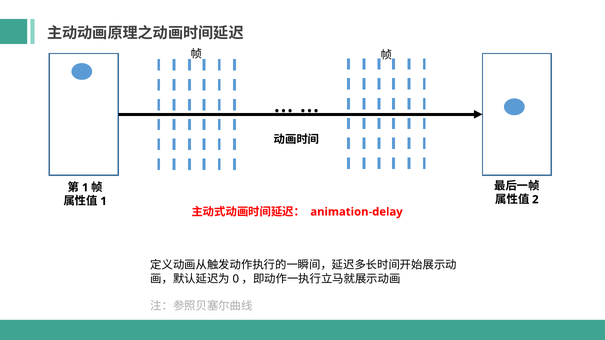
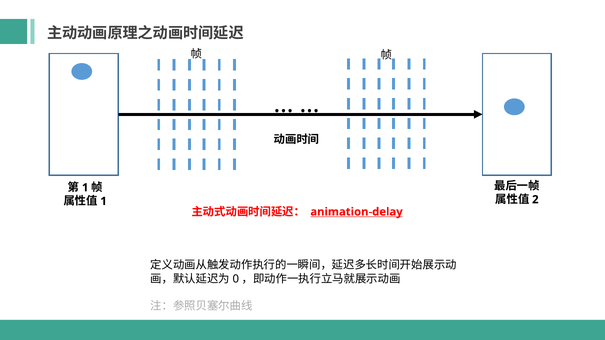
animation-delay underline: none -> present
